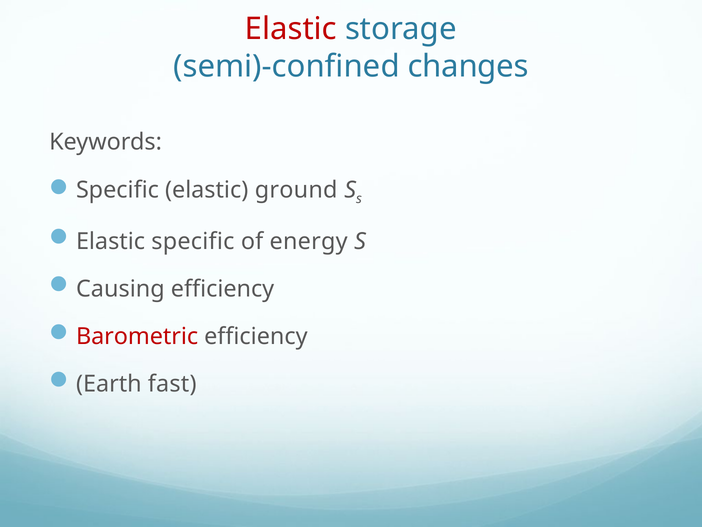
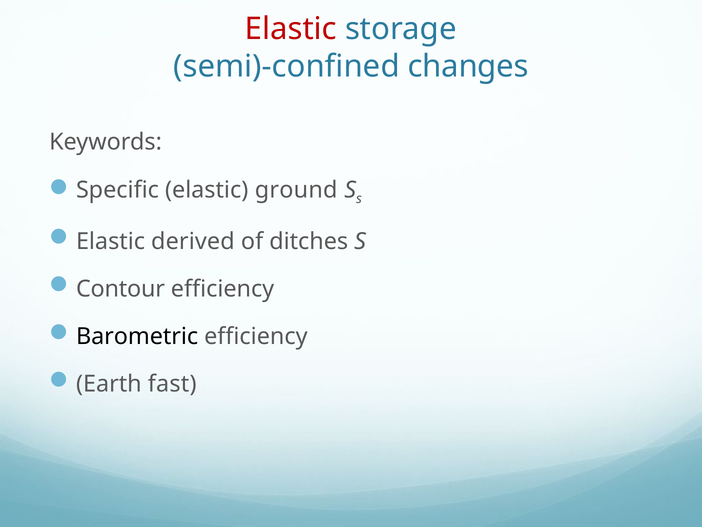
Elastic specific: specific -> derived
energy: energy -> ditches
Causing: Causing -> Contour
Barometric colour: red -> black
